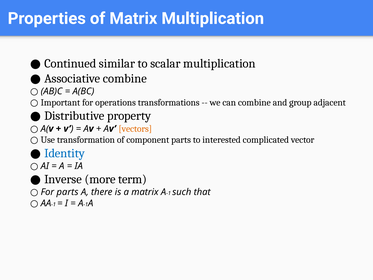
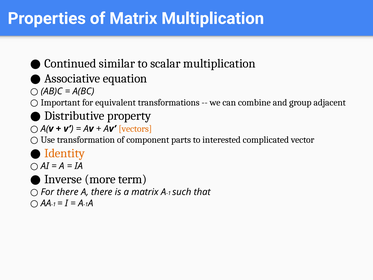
Associative combine: combine -> equation
operations: operations -> equivalent
Identity colour: blue -> orange
For parts: parts -> there
